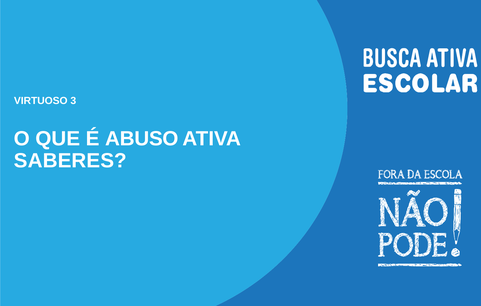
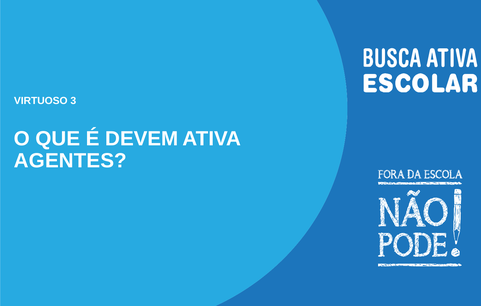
ABUSO: ABUSO -> DEVEM
SABERES: SABERES -> AGENTES
